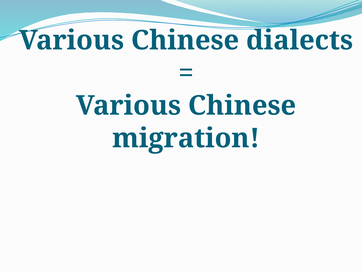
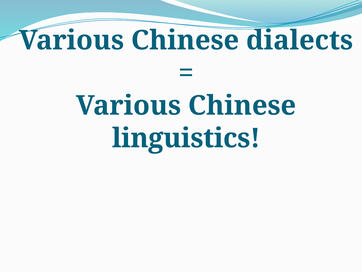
migration: migration -> linguistics
